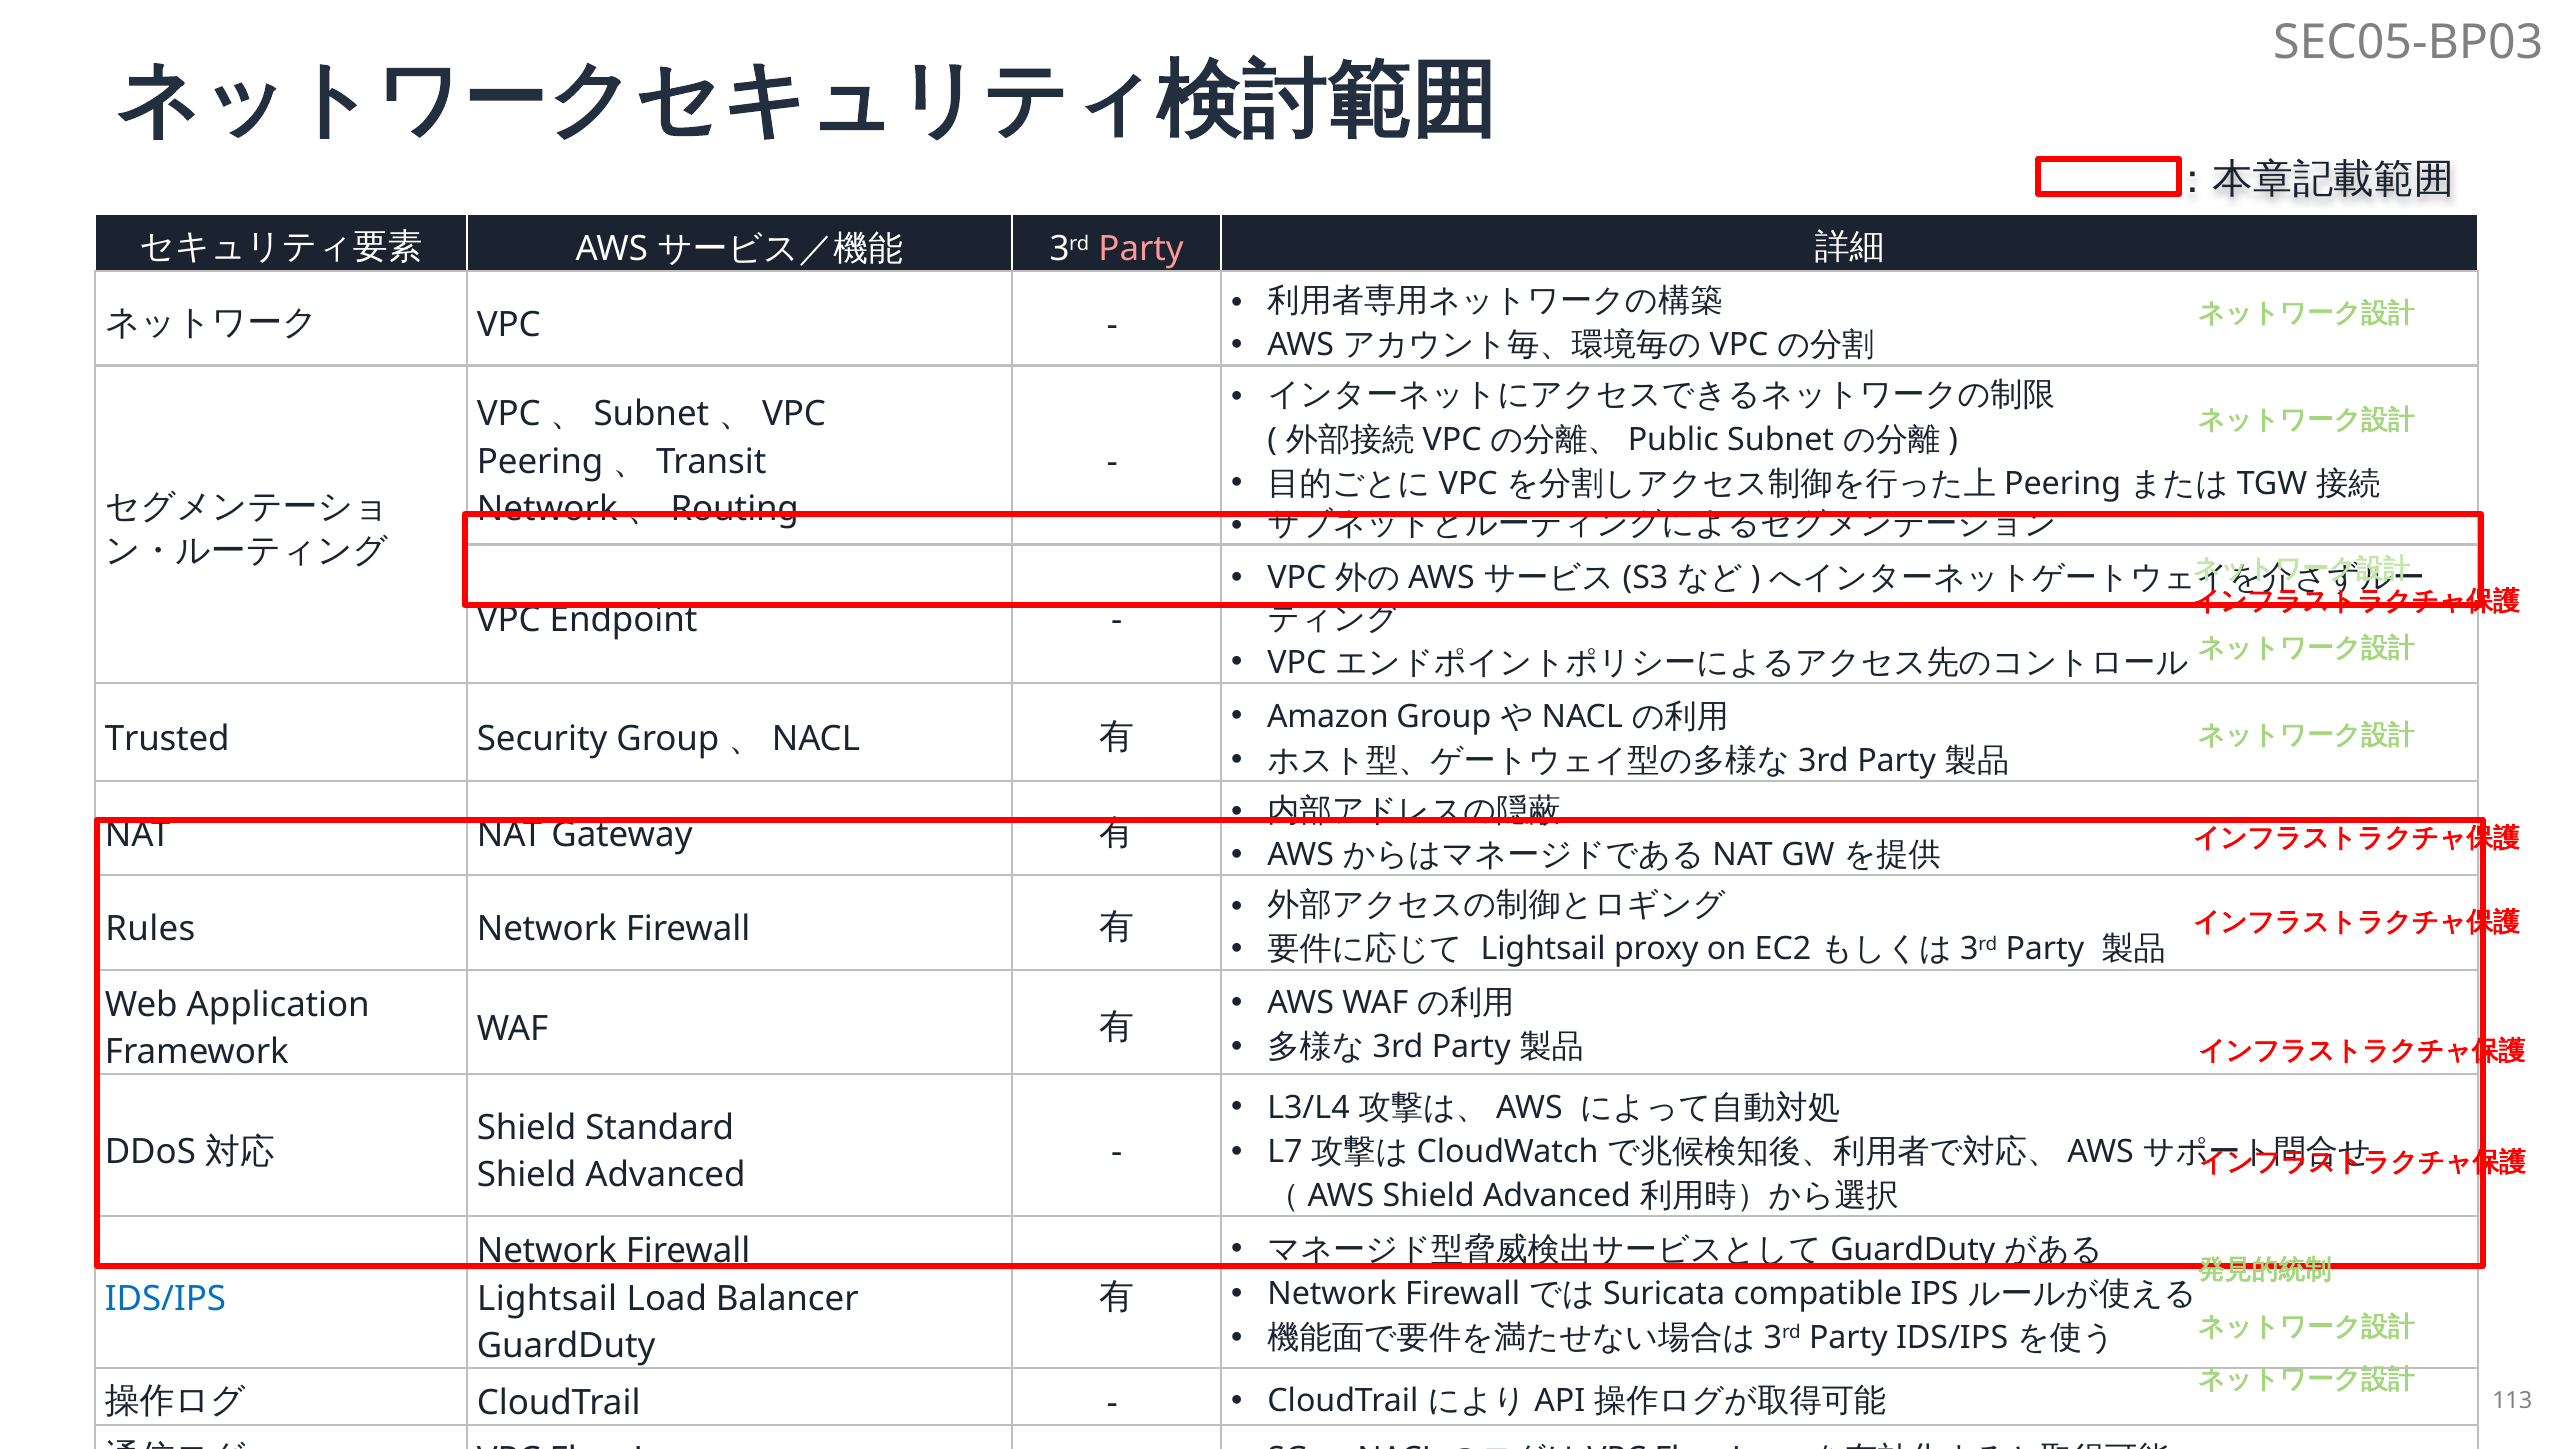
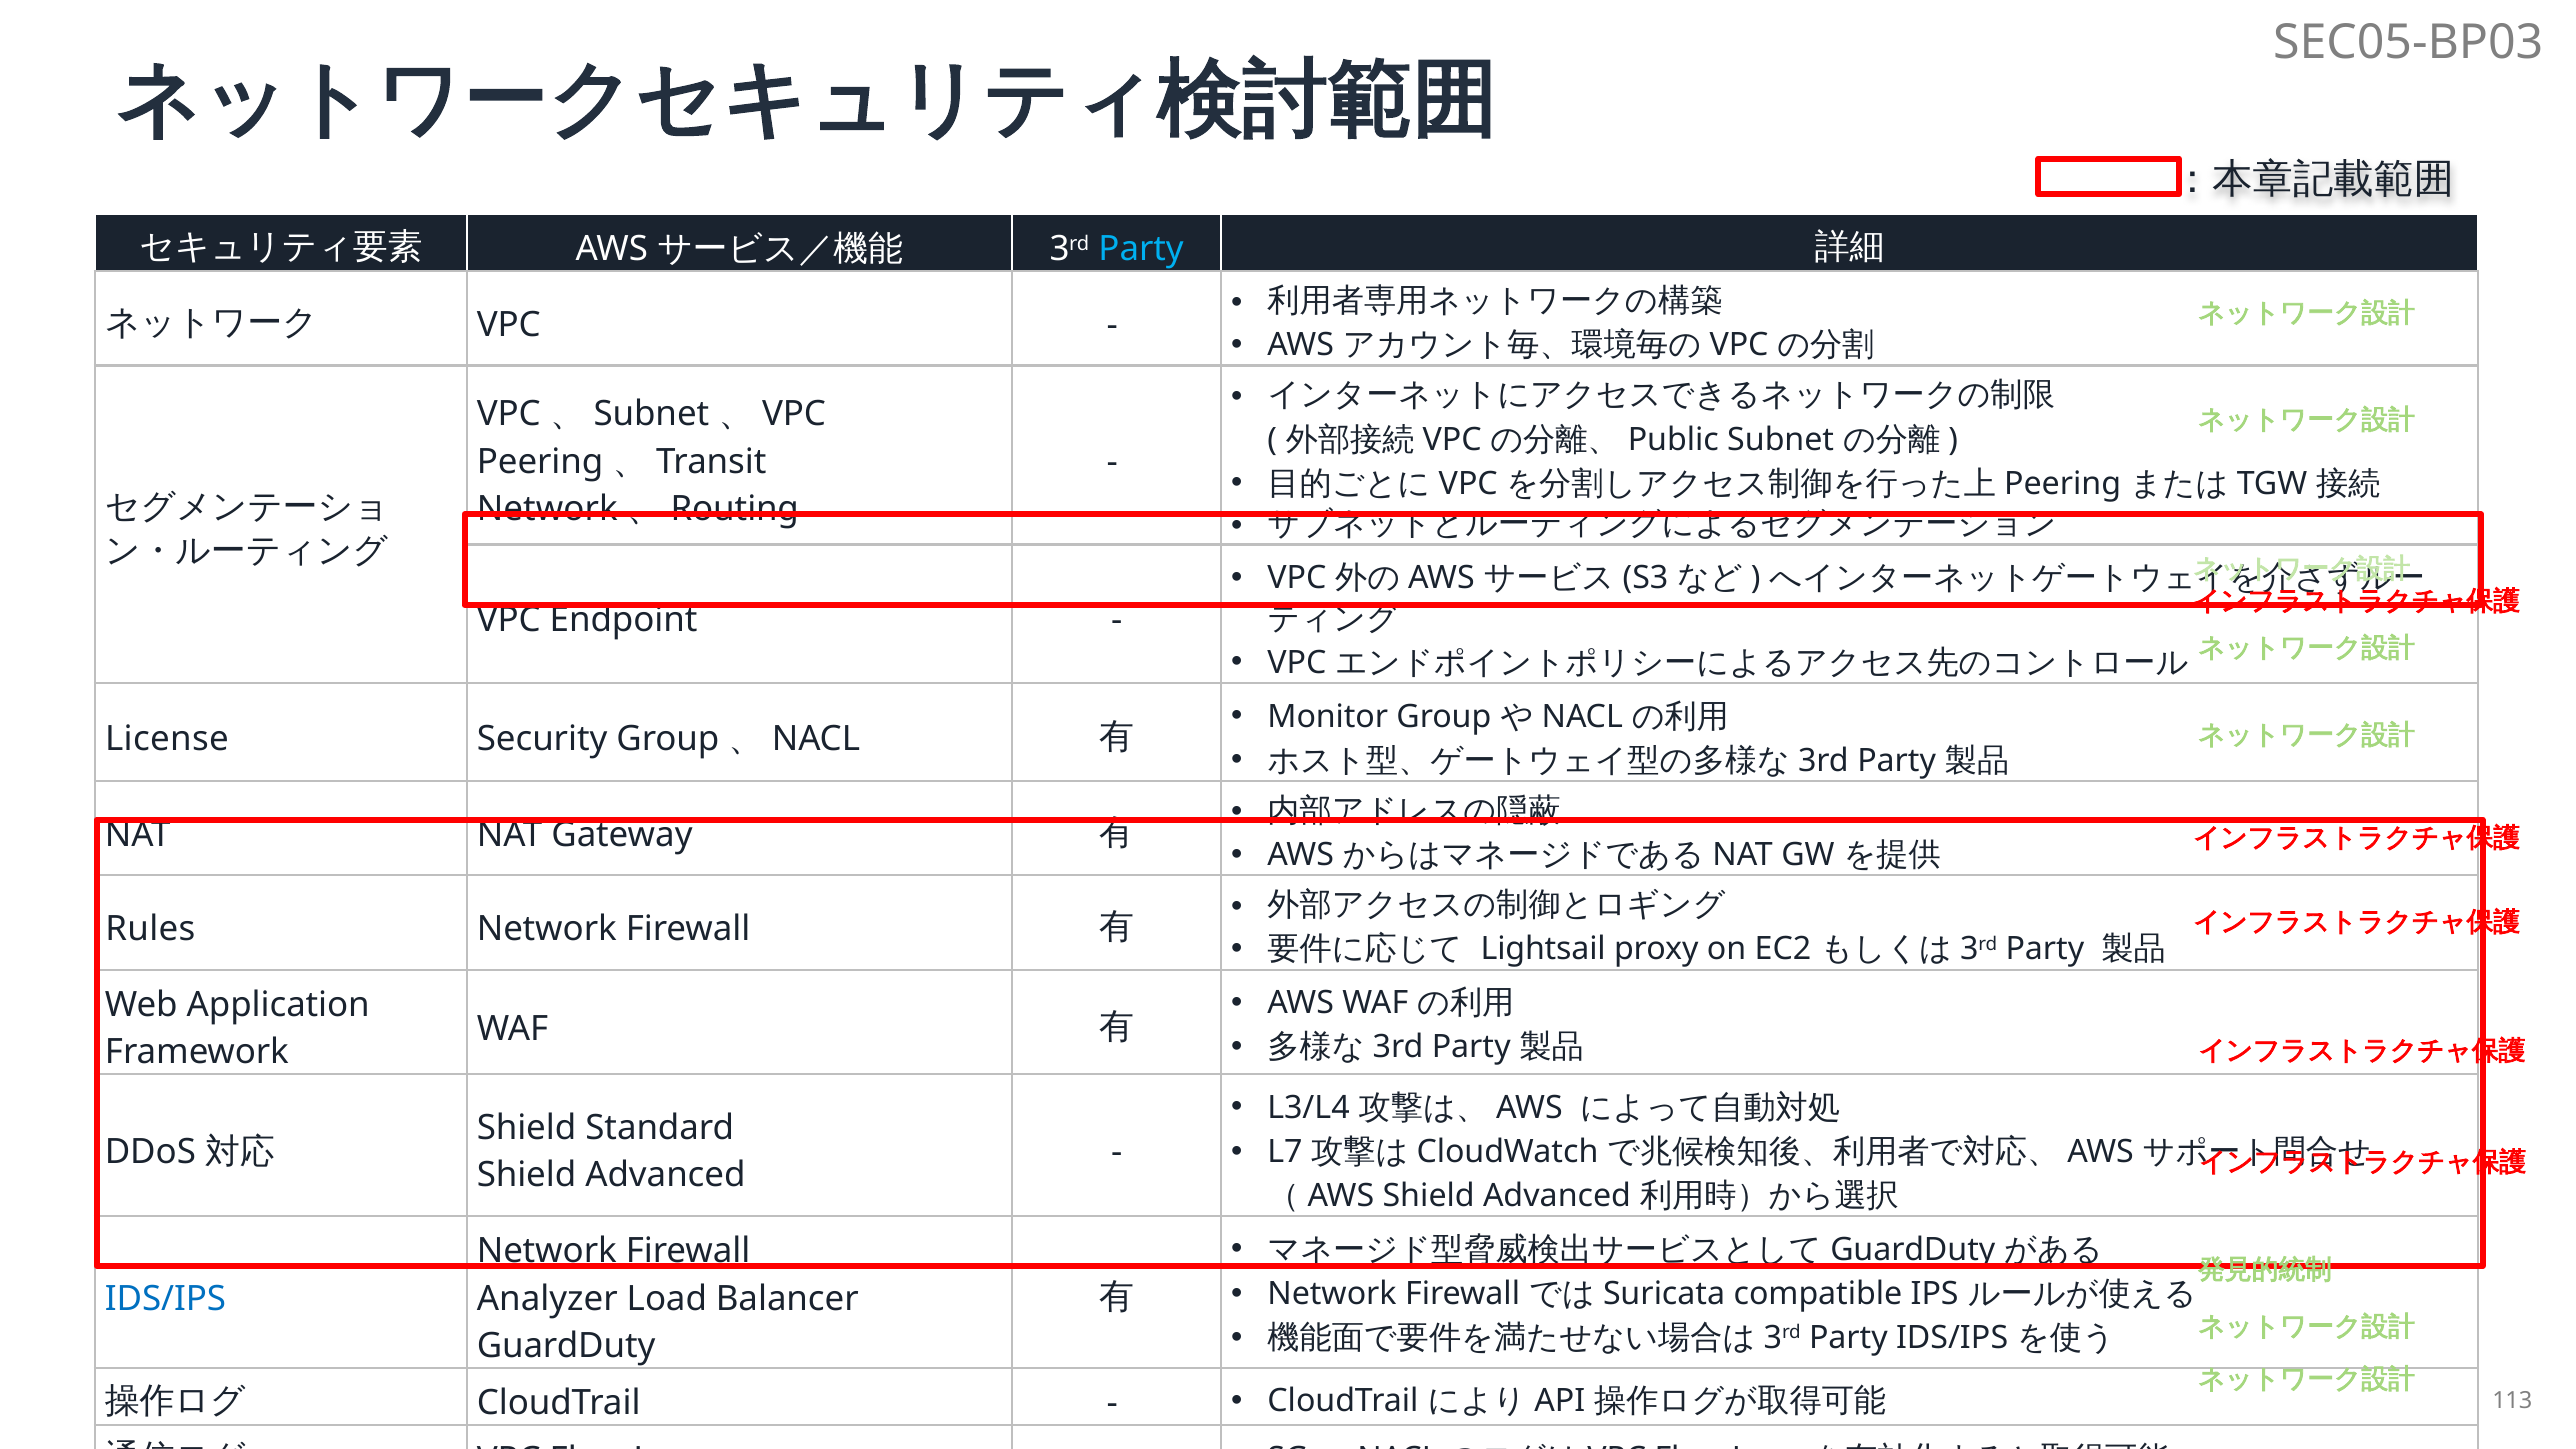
Party at (1141, 249) colour: pink -> light blue
Amazon at (1328, 716): Amazon -> Monitor
Trusted: Trusted -> License
Lightsail at (547, 1299): Lightsail -> Analyzer
